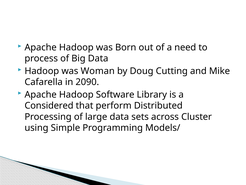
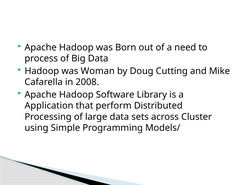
2090: 2090 -> 2008
Considered: Considered -> Application
